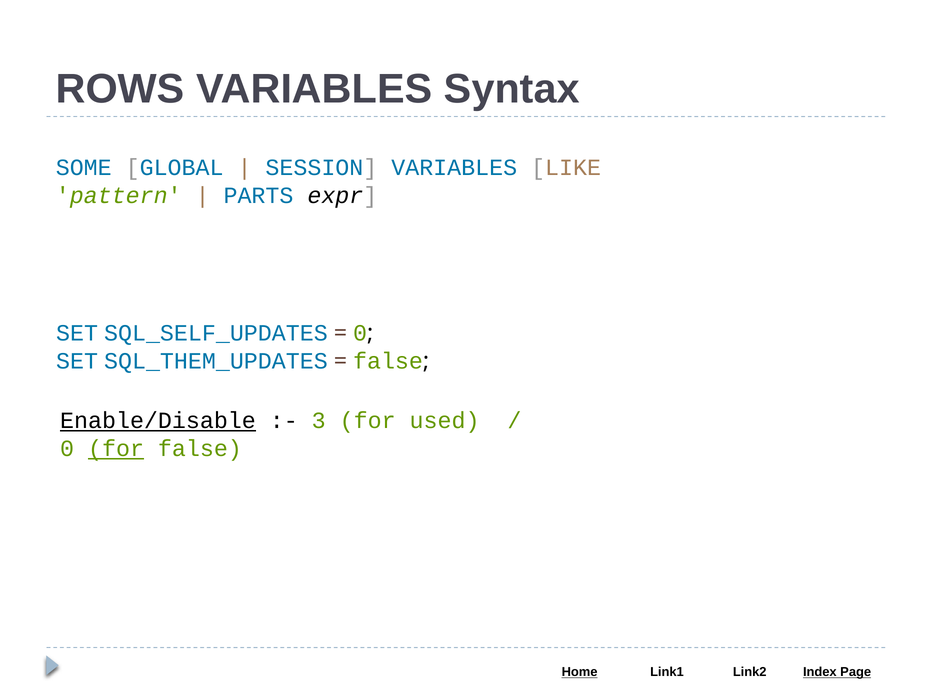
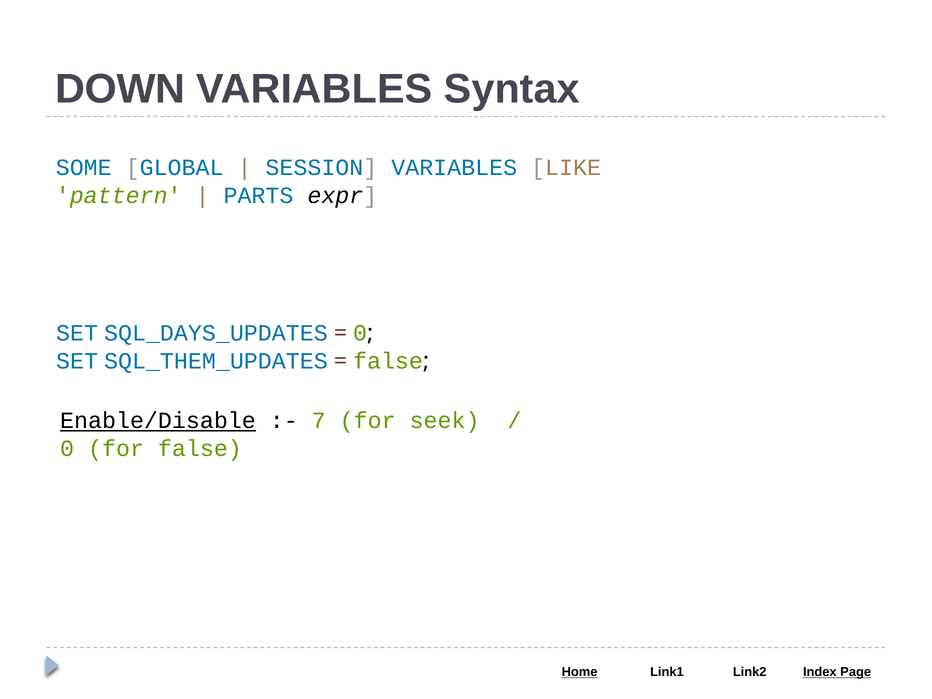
ROWS: ROWS -> DOWN
SQL_SELF_UPDATES: SQL_SELF_UPDATES -> SQL_DAYS_UPDATES
3: 3 -> 7
used: used -> seek
for at (116, 449) underline: present -> none
